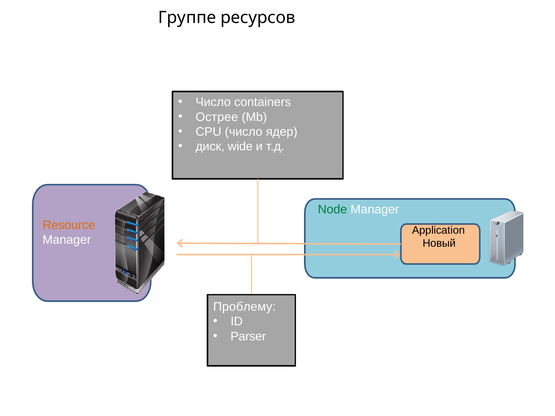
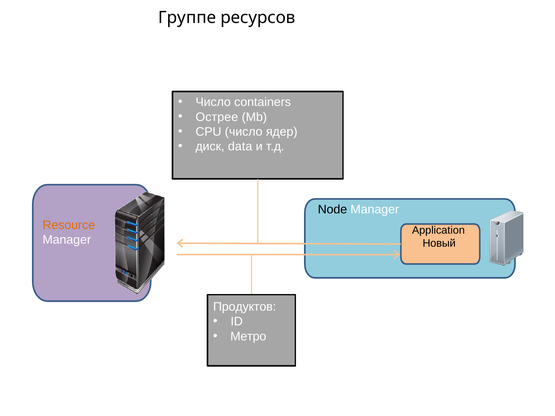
wide: wide -> data
Node colour: green -> black
Проблему: Проблему -> Продуктов
Parser: Parser -> Метро
